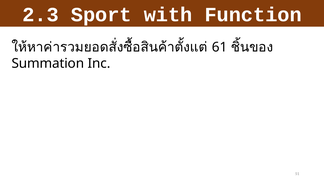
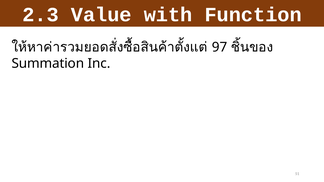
Sport: Sport -> Value
61: 61 -> 97
